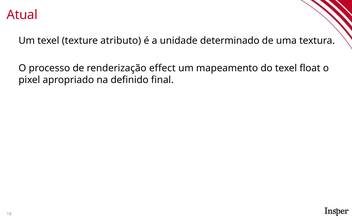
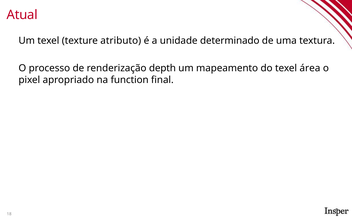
effect: effect -> depth
float: float -> área
definido: definido -> function
